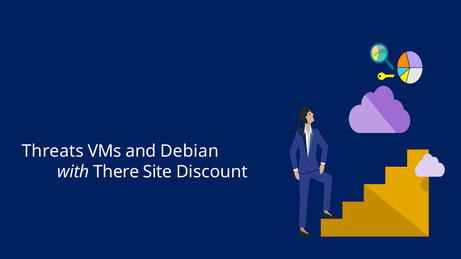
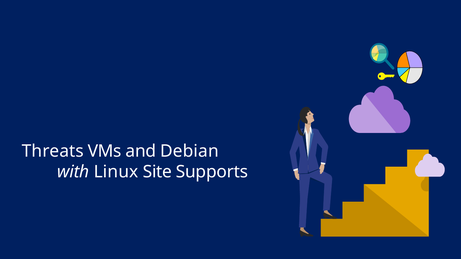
There: There -> Linux
Discount: Discount -> Supports
